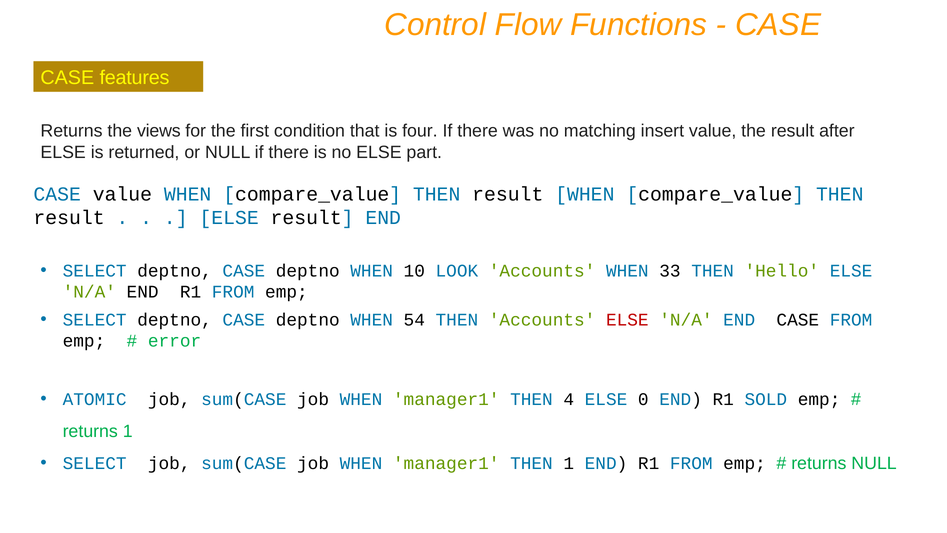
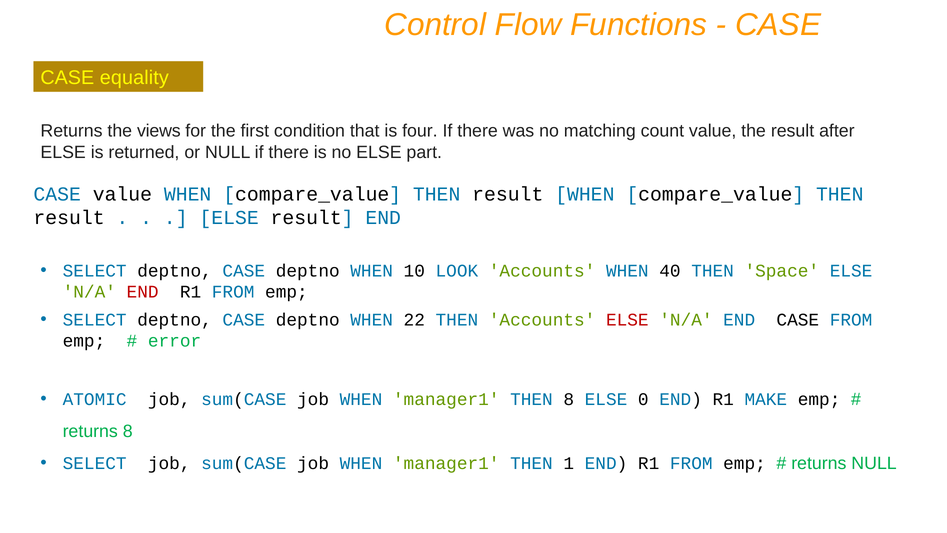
features: features -> equality
insert: insert -> count
33: 33 -> 40
Hello: Hello -> Space
END at (143, 292) colour: black -> red
54: 54 -> 22
THEN 4: 4 -> 8
SOLD: SOLD -> MAKE
returns 1: 1 -> 8
